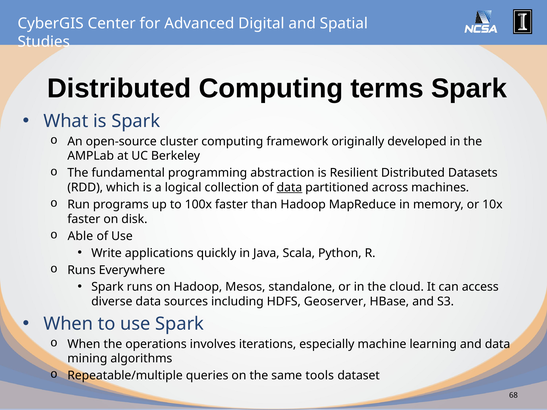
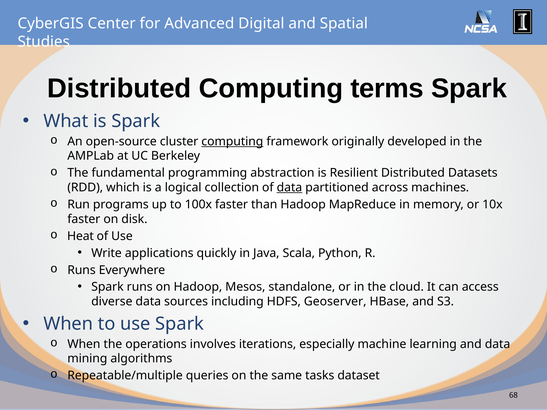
computing at (232, 142) underline: none -> present
Able: Able -> Heat
tools: tools -> tasks
